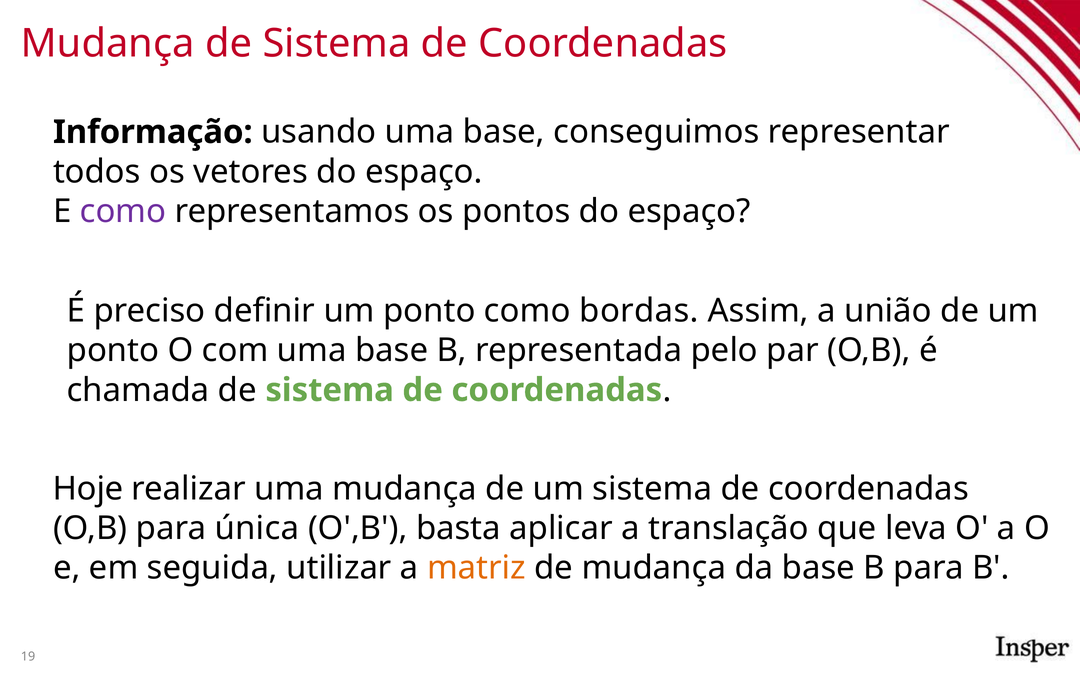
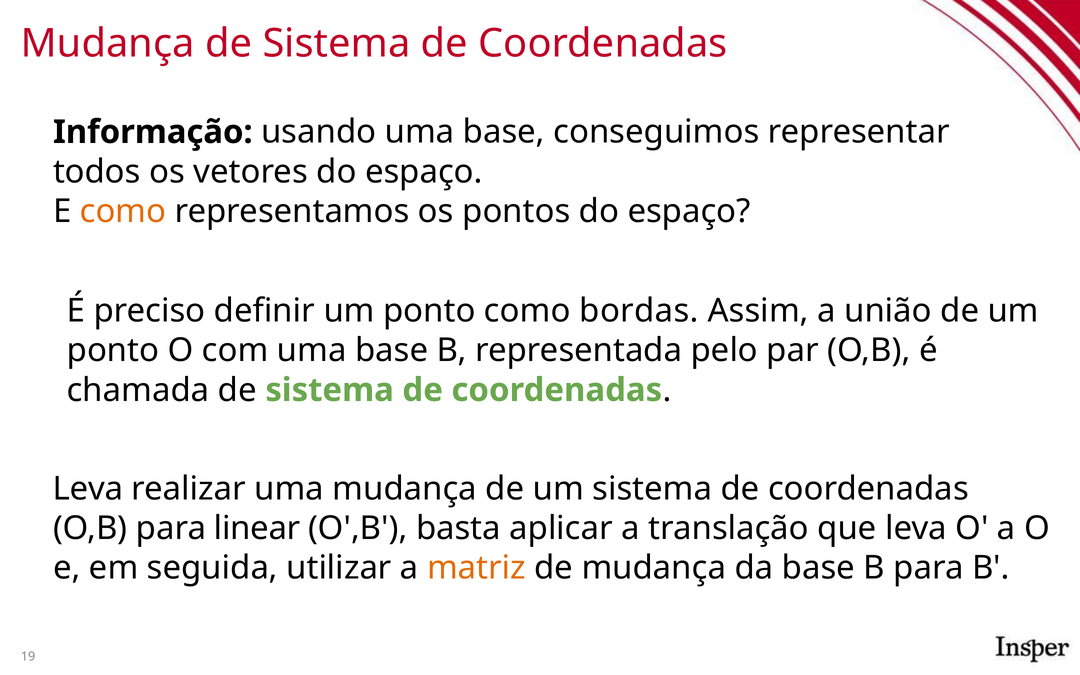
como at (123, 211) colour: purple -> orange
Hoje at (88, 489): Hoje -> Leva
única: única -> linear
